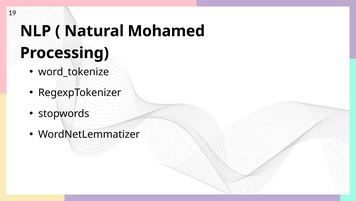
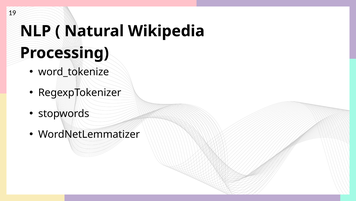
Mohamed: Mohamed -> Wikipedia
